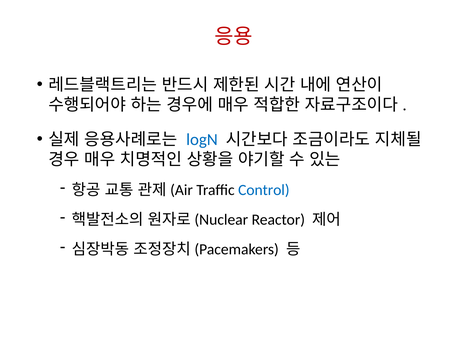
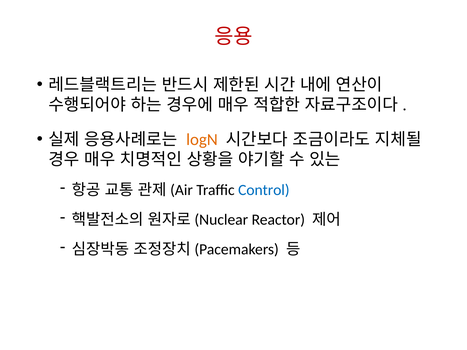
logN colour: blue -> orange
